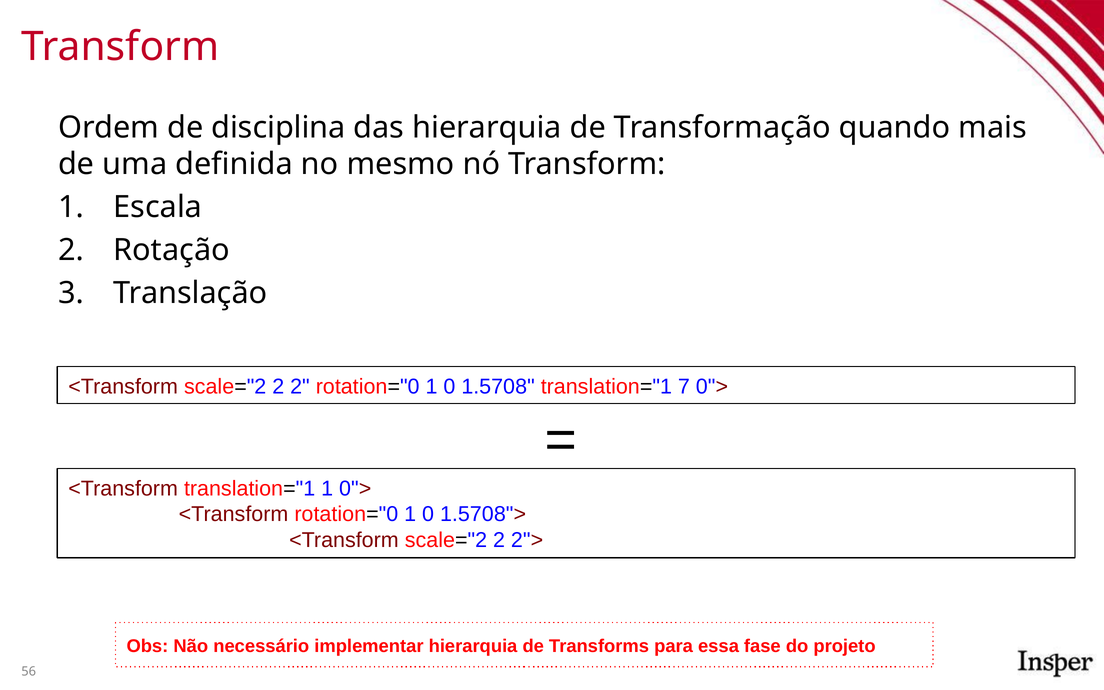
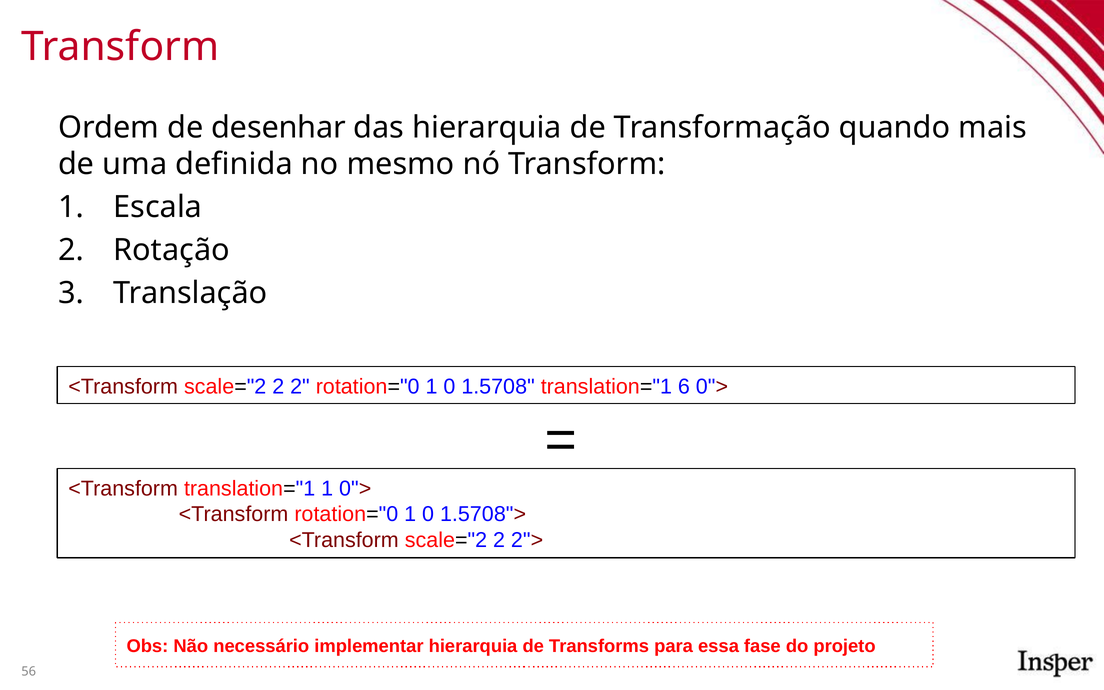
disciplina: disciplina -> desenhar
7: 7 -> 6
